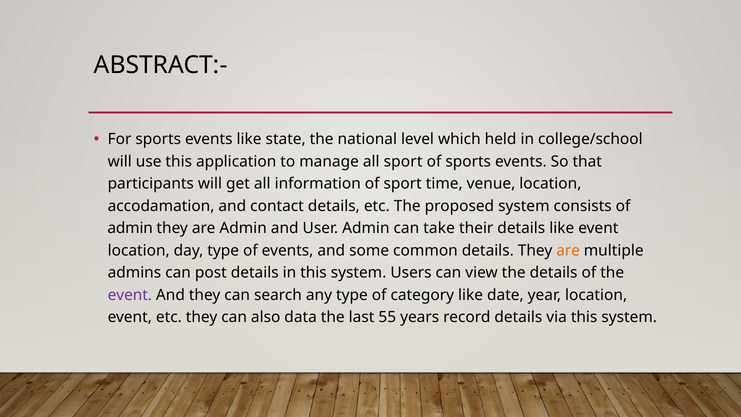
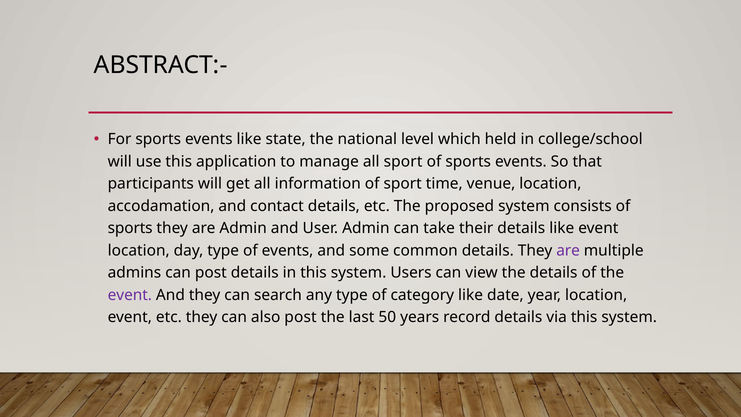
admin at (130, 228): admin -> sports
are at (568, 250) colour: orange -> purple
also data: data -> post
55: 55 -> 50
